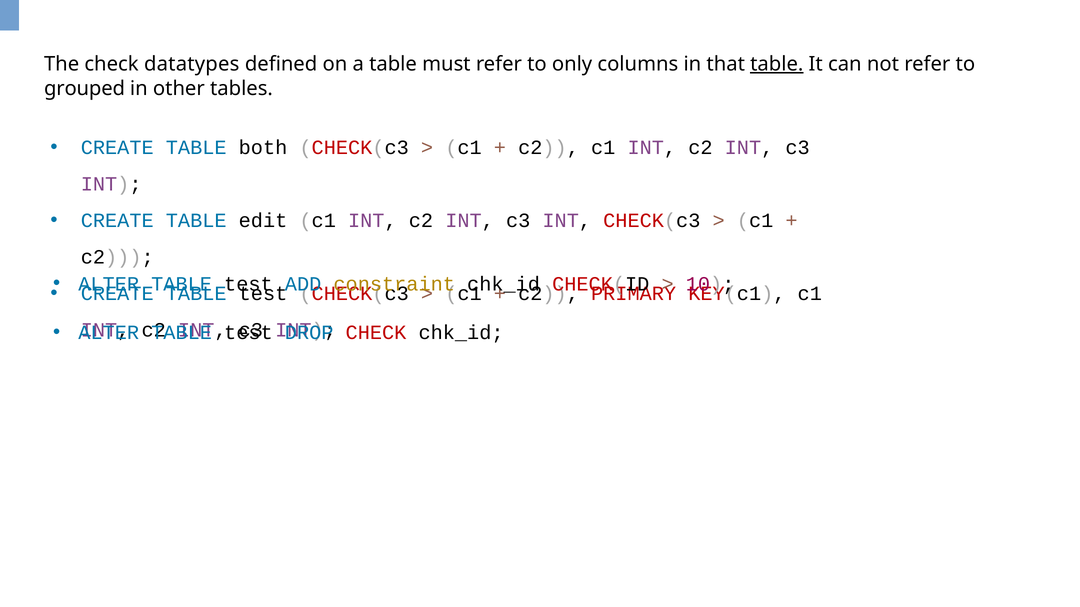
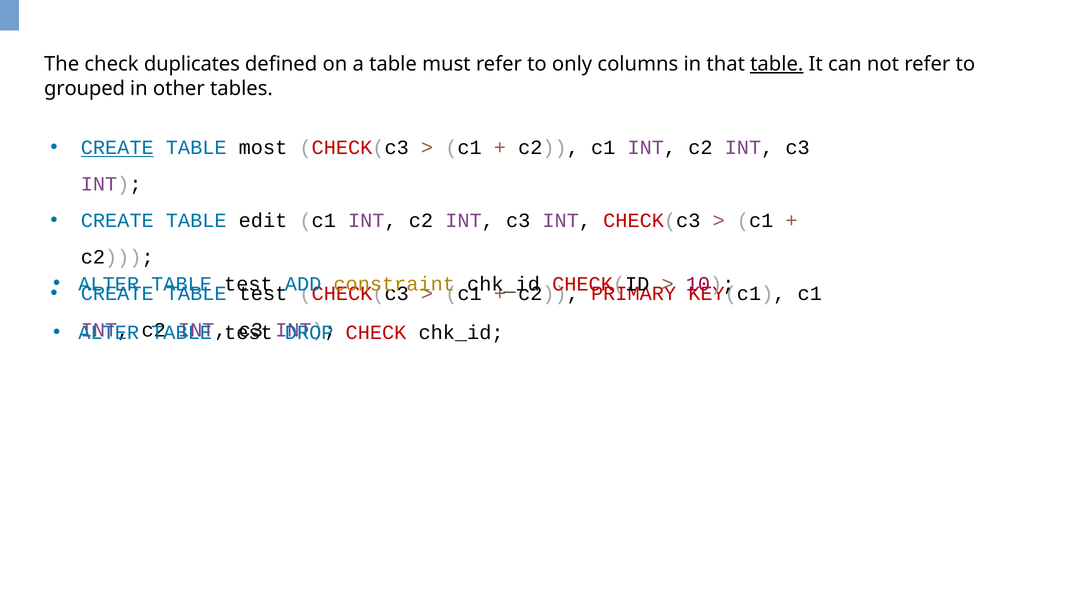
datatypes: datatypes -> duplicates
CREATE at (117, 148) underline: none -> present
both: both -> most
